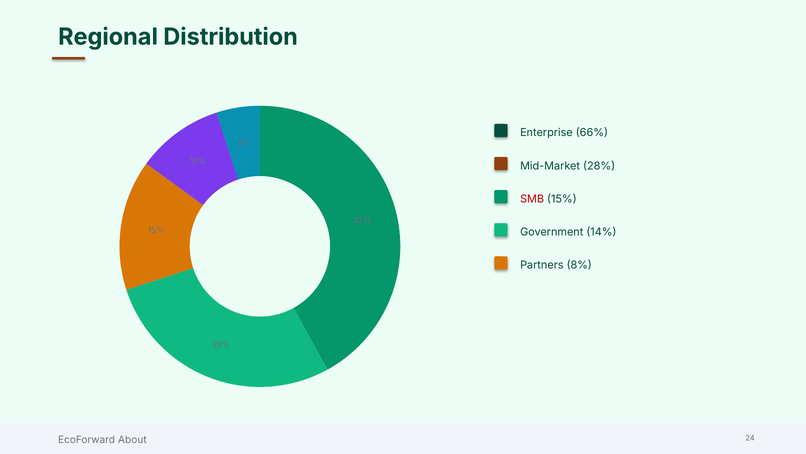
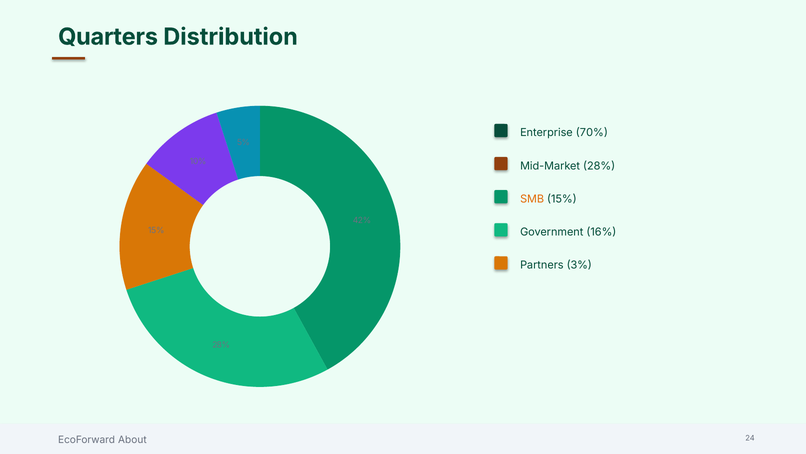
Regional: Regional -> Quarters
66%: 66% -> 70%
SMB colour: red -> orange
14%: 14% -> 16%
8%: 8% -> 3%
